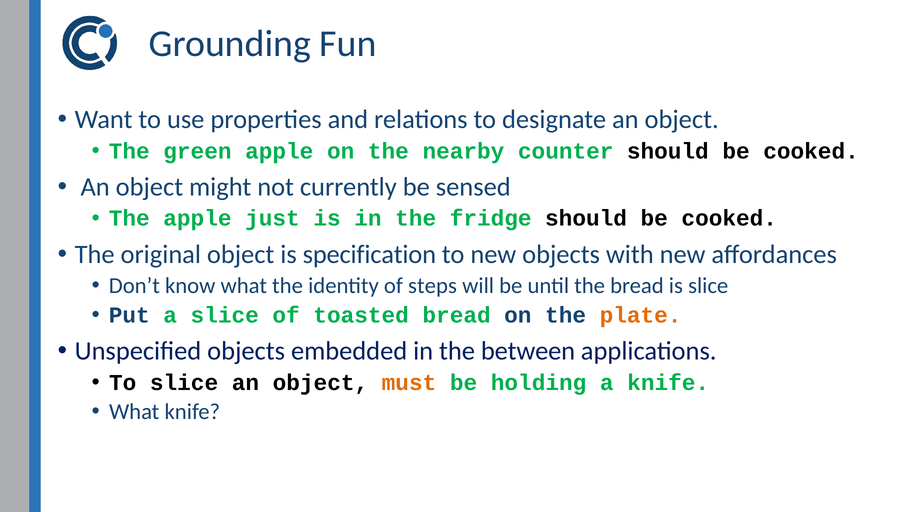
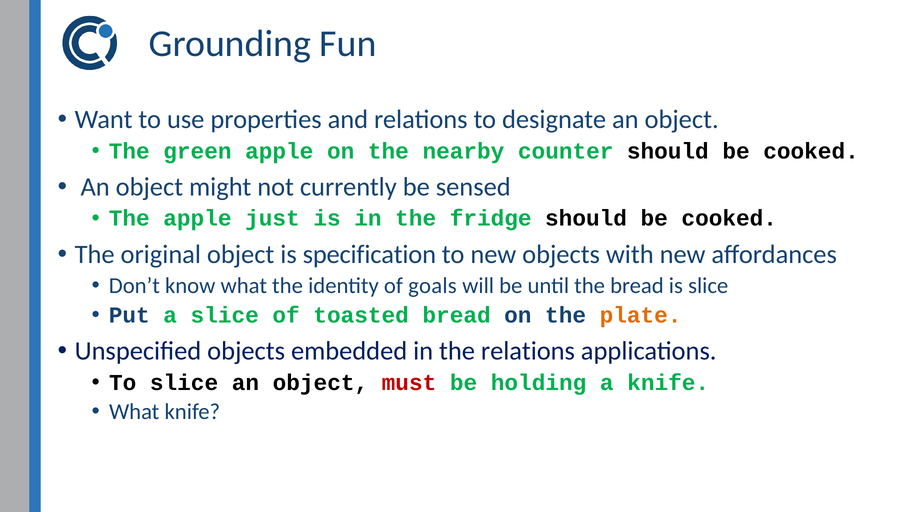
steps: steps -> goals
the between: between -> relations
must colour: orange -> red
